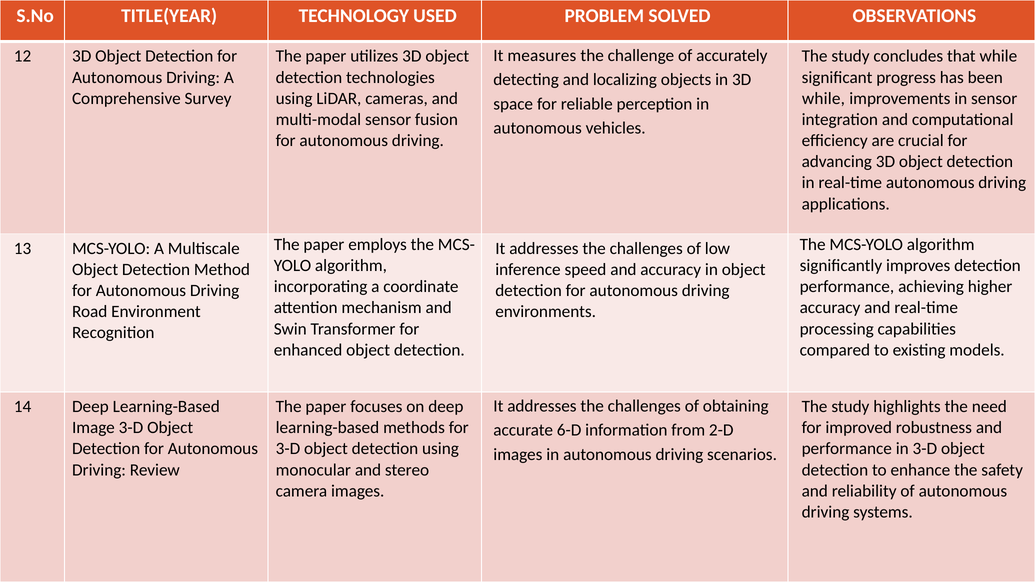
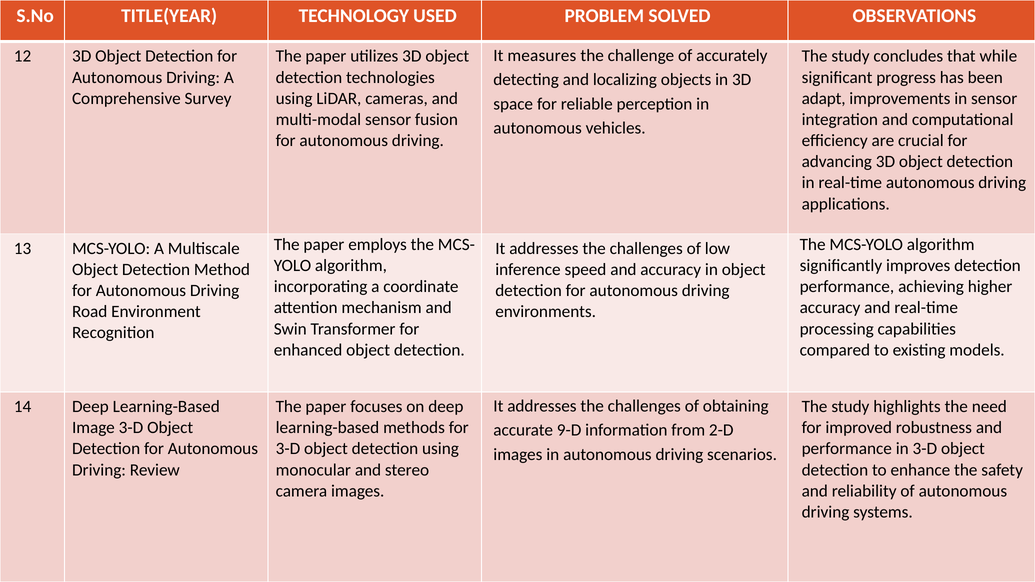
while at (823, 98): while -> adapt
6-D: 6-D -> 9-D
